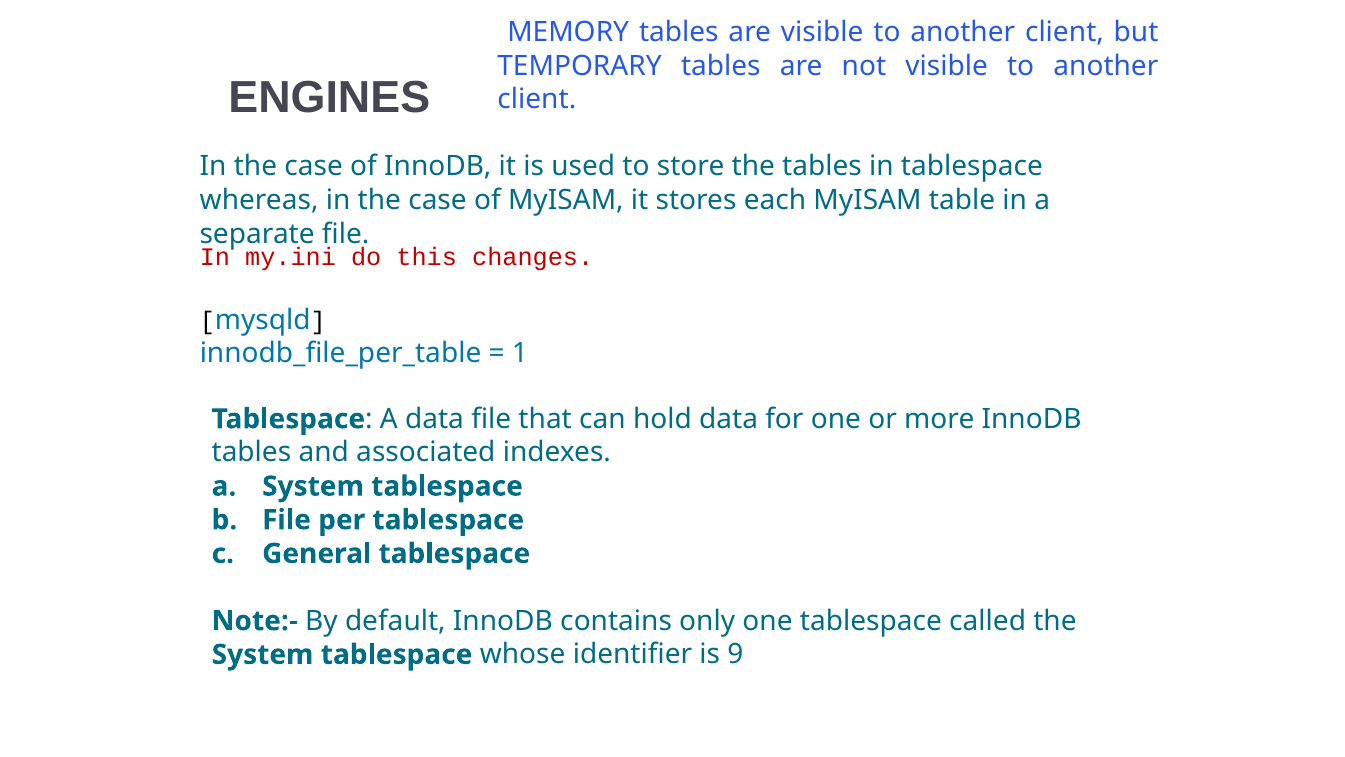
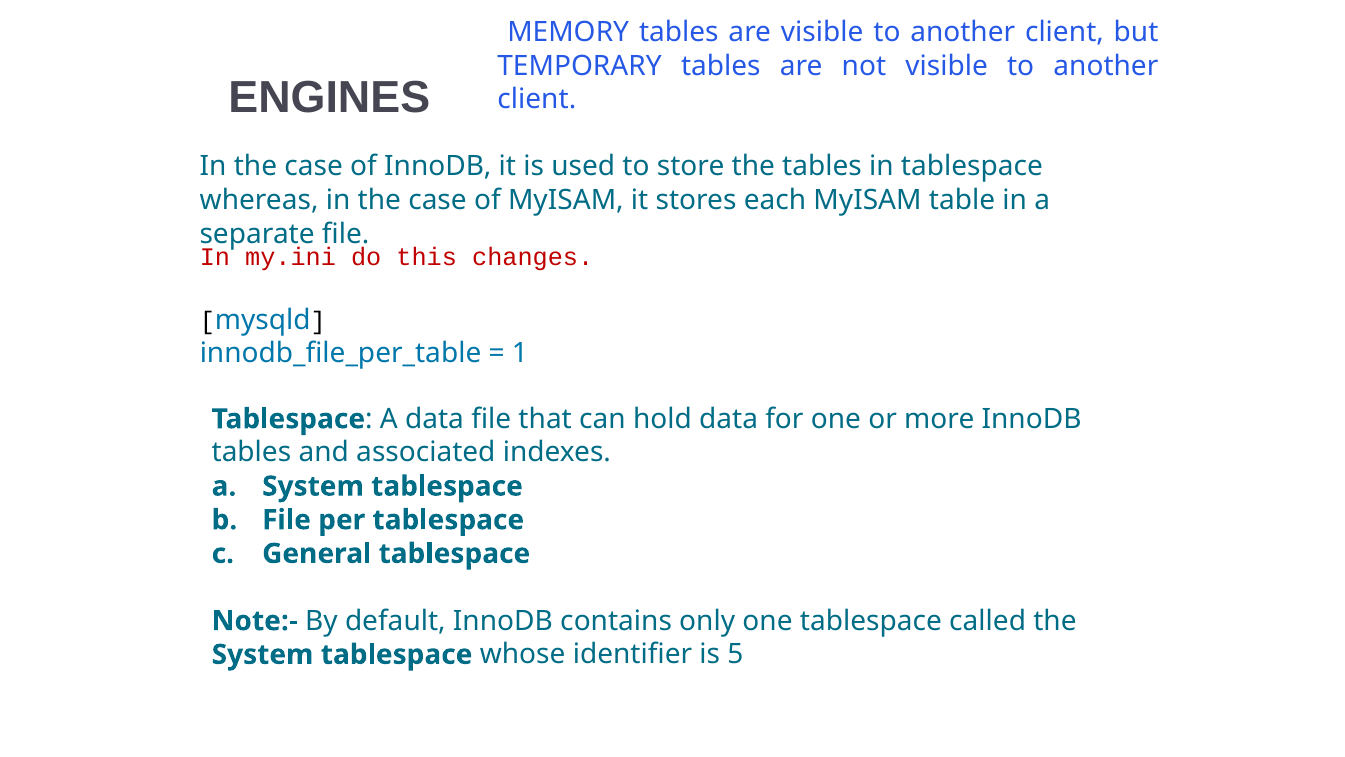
9: 9 -> 5
